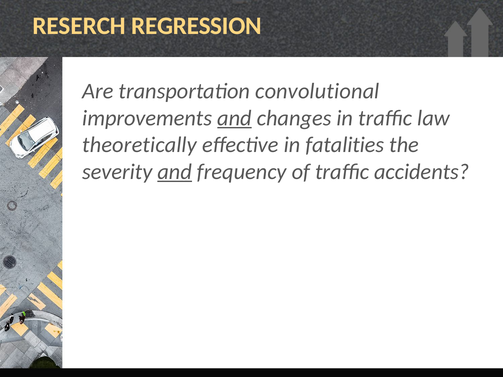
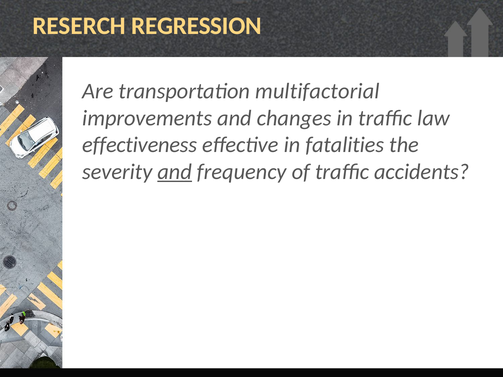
convolutional: convolutional -> multifactorial
and at (234, 118) underline: present -> none
theoretically: theoretically -> effectiveness
